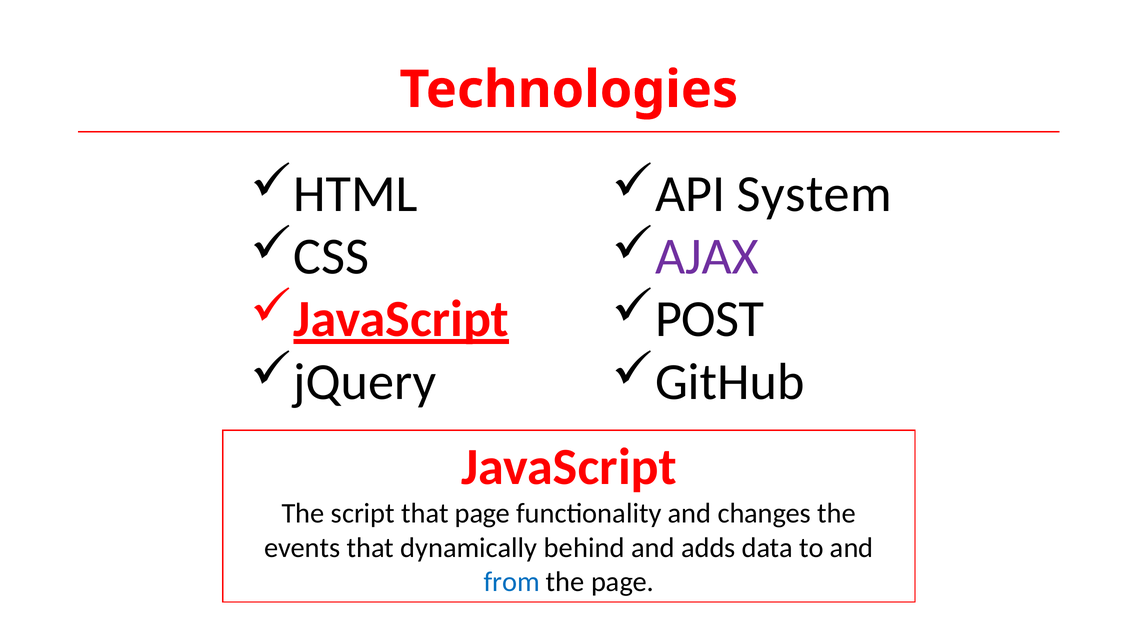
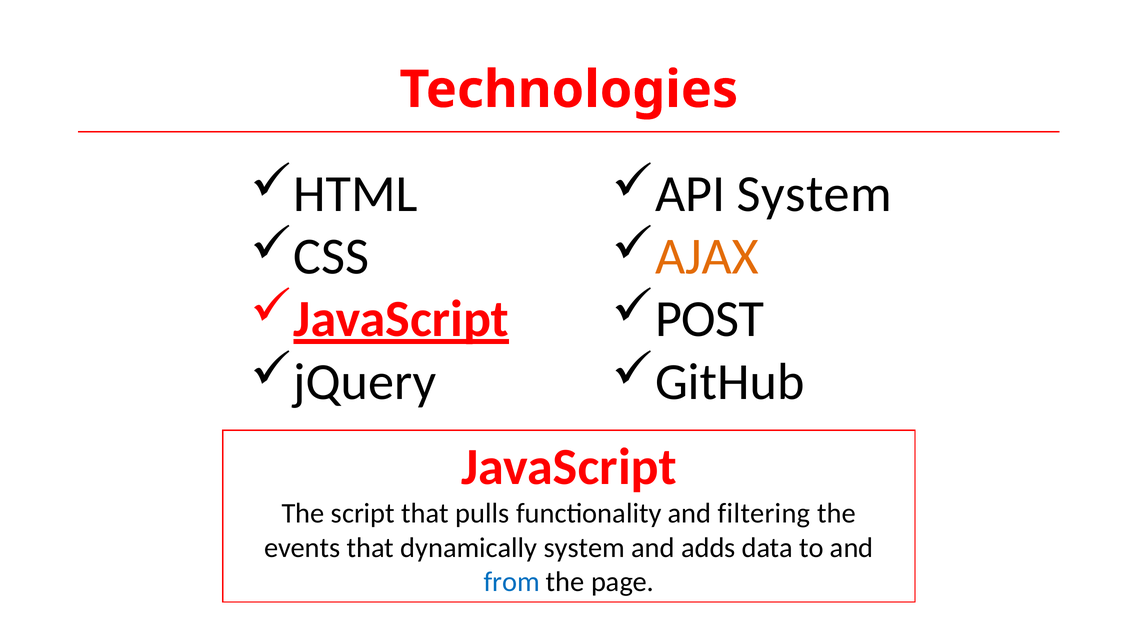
AJAX colour: purple -> orange
that page: page -> pulls
changes: changes -> filtering
dynamically behind: behind -> system
